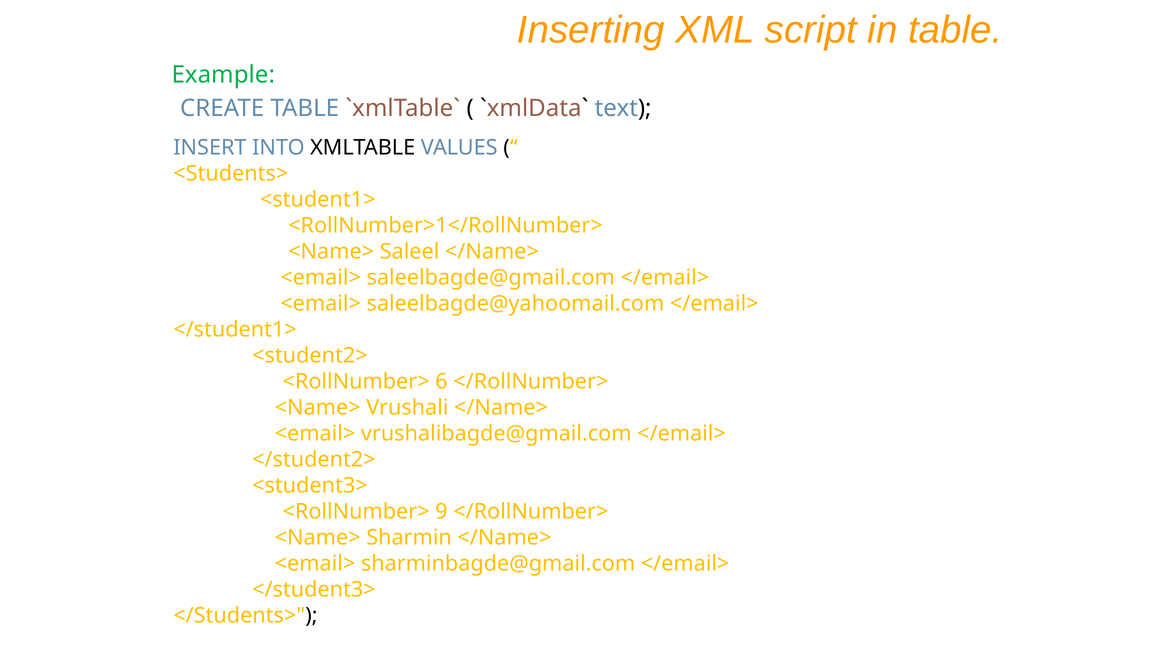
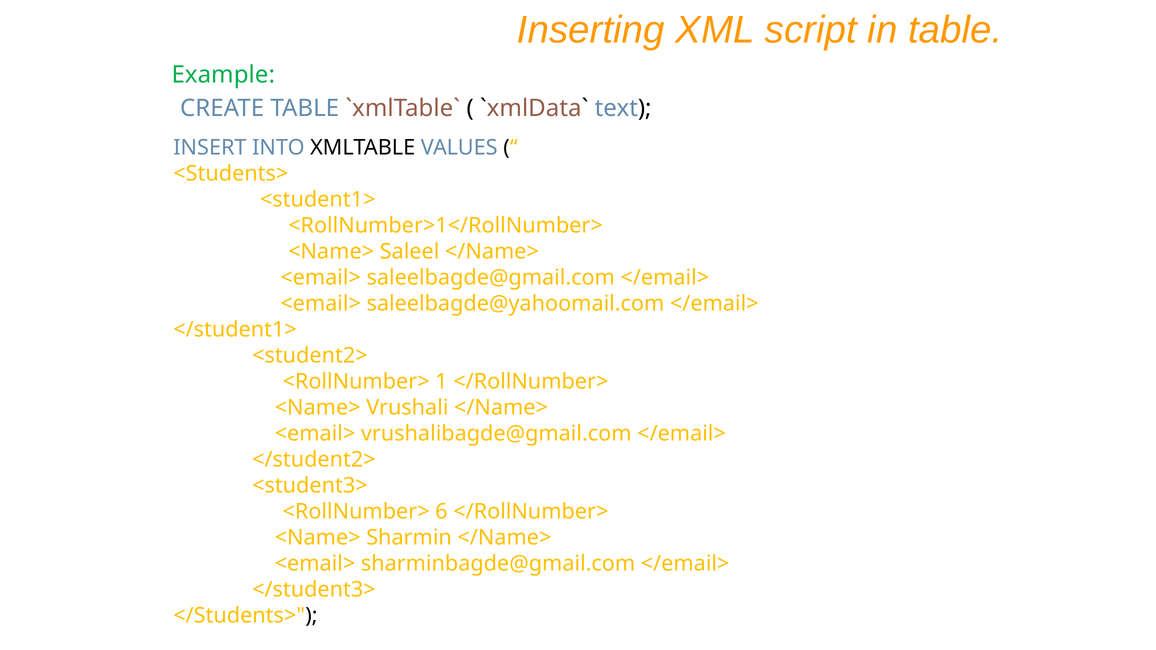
6: 6 -> 1
9: 9 -> 6
